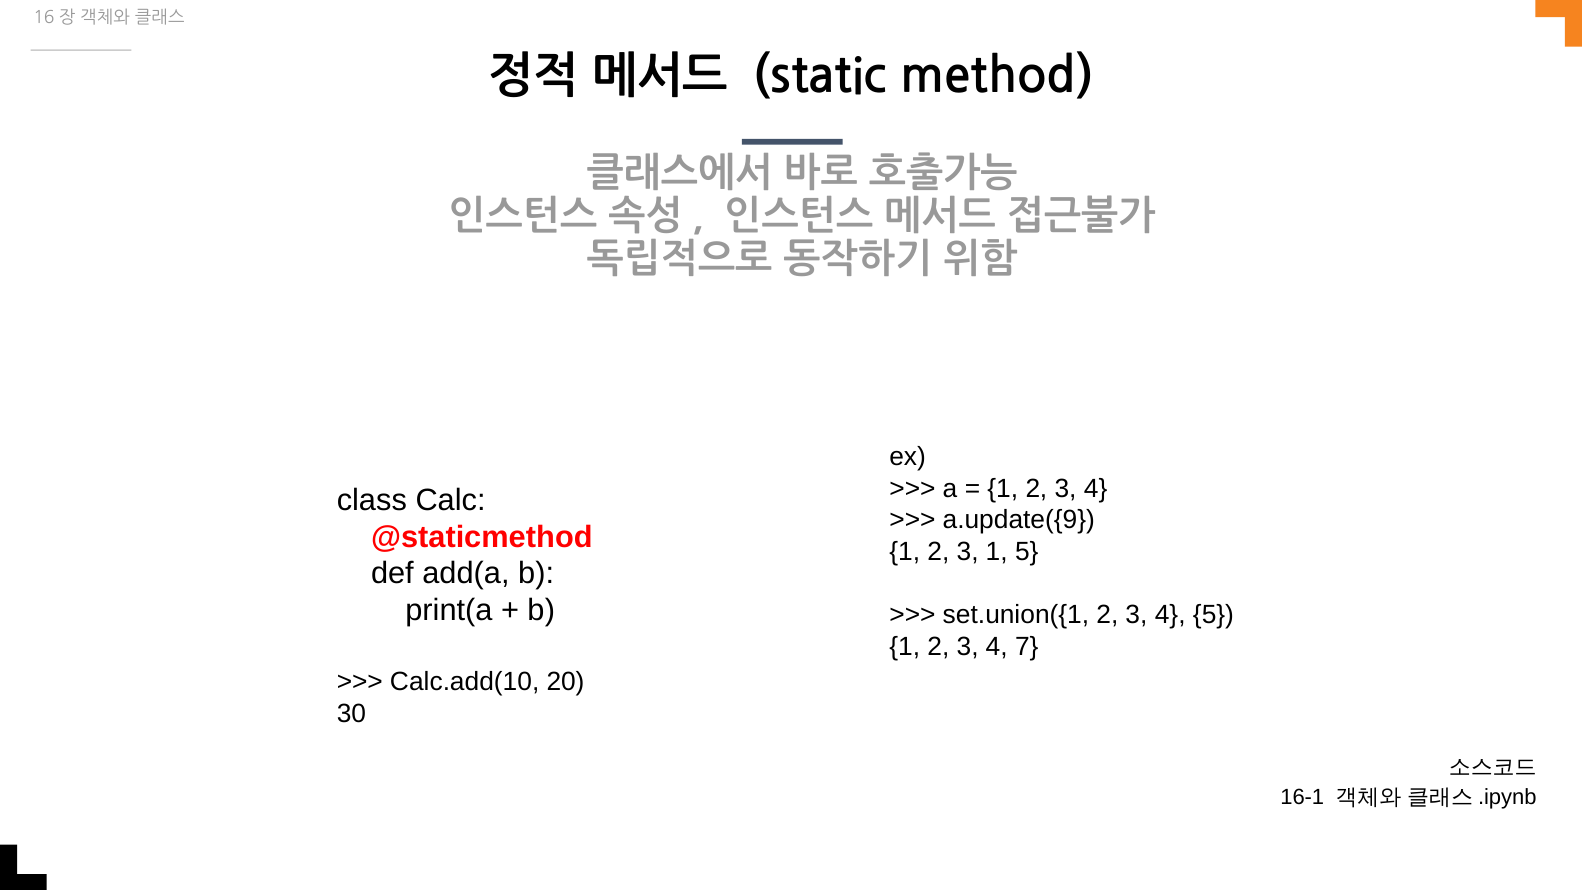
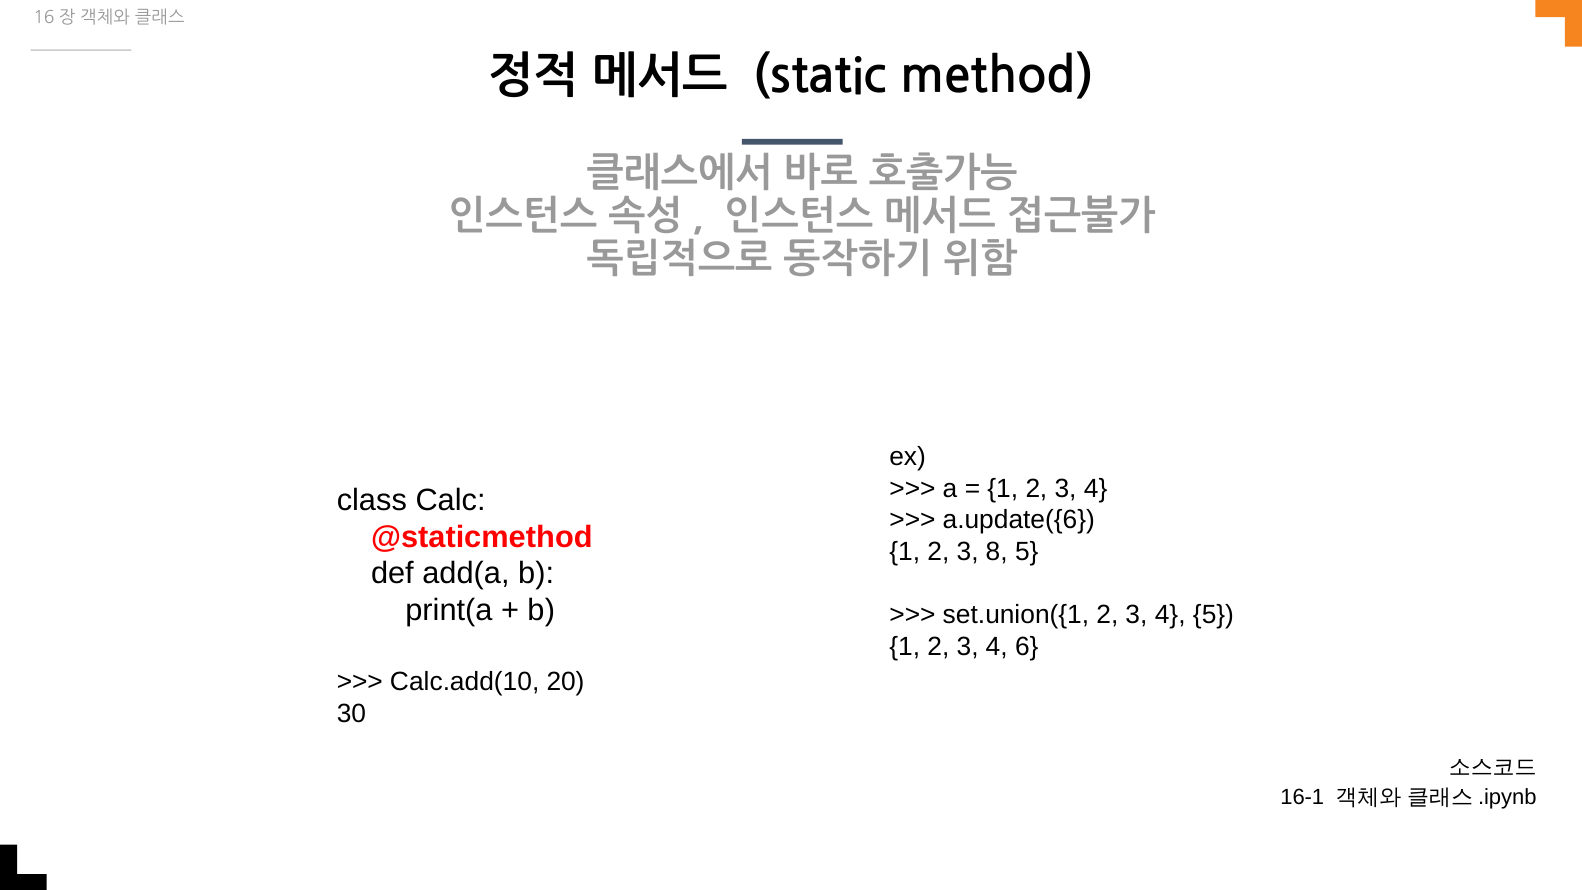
a.update({9: a.update({9 -> a.update({6
3 1: 1 -> 8
7: 7 -> 6
